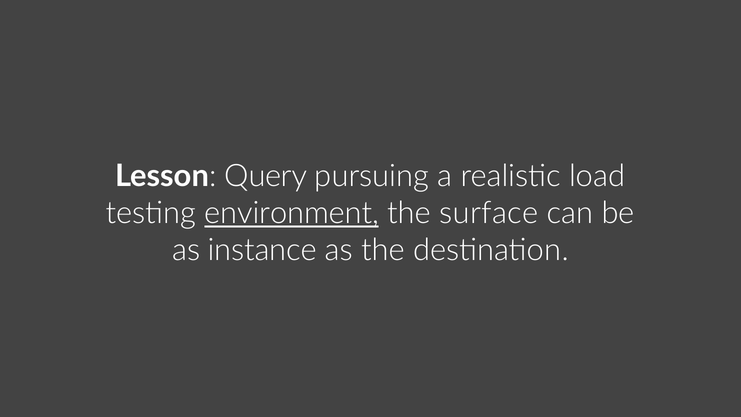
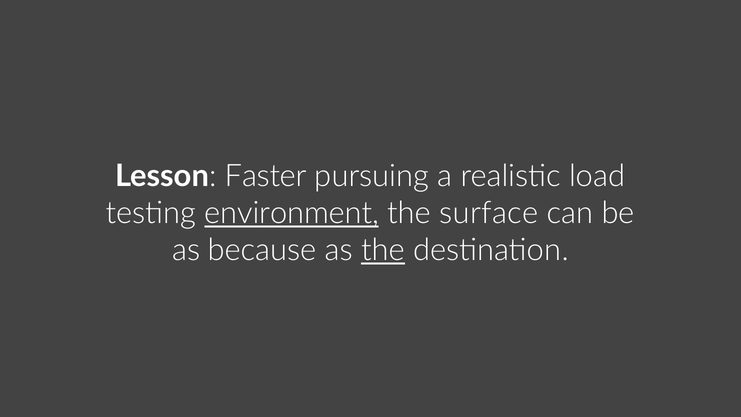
Query: Query -> Faster
instance: instance -> because
the at (383, 250) underline: none -> present
